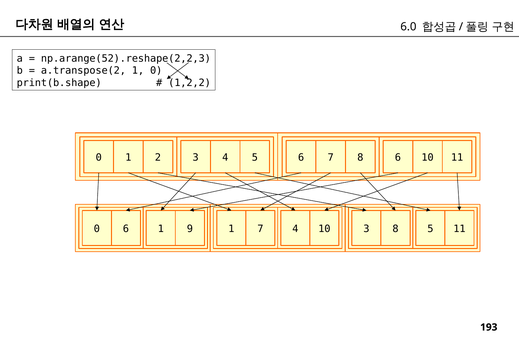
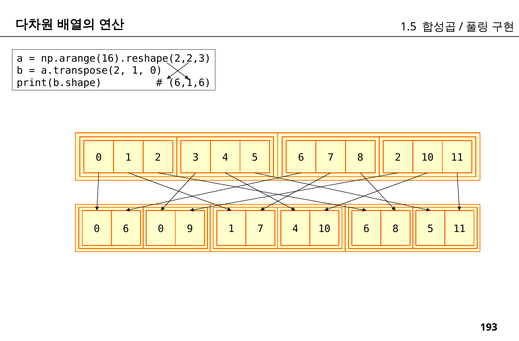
6.0: 6.0 -> 1.5
np.arange(52).reshape(2,2,3: np.arange(52).reshape(2,2,3 -> np.arange(16).reshape(2,2,3
1,2,2: 1,2,2 -> 6,1,6
8 6: 6 -> 2
6 1: 1 -> 0
10 3: 3 -> 6
